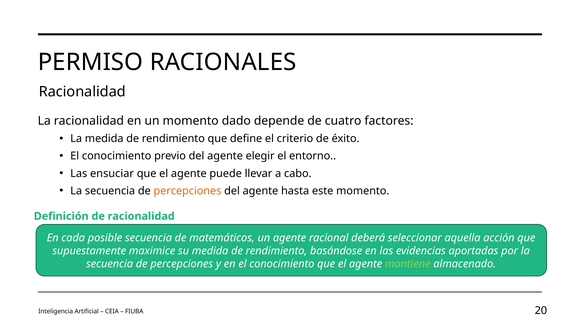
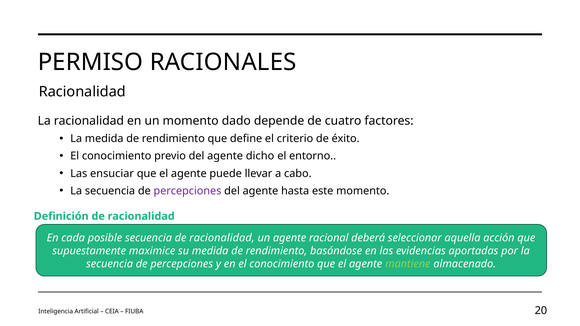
elegir: elegir -> dicho
percepciones at (187, 191) colour: orange -> purple
secuencia de matemáticos: matemáticos -> racionalidad
